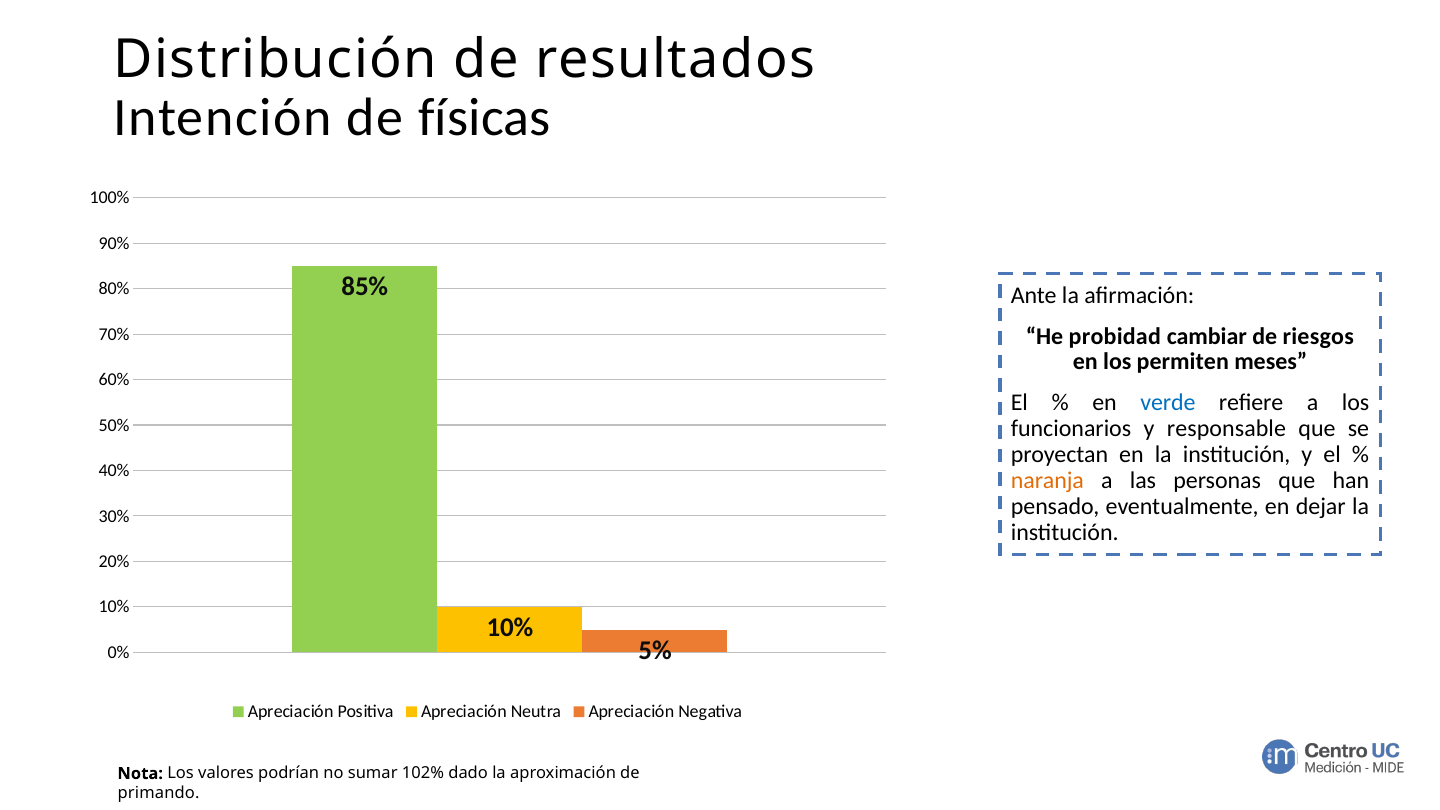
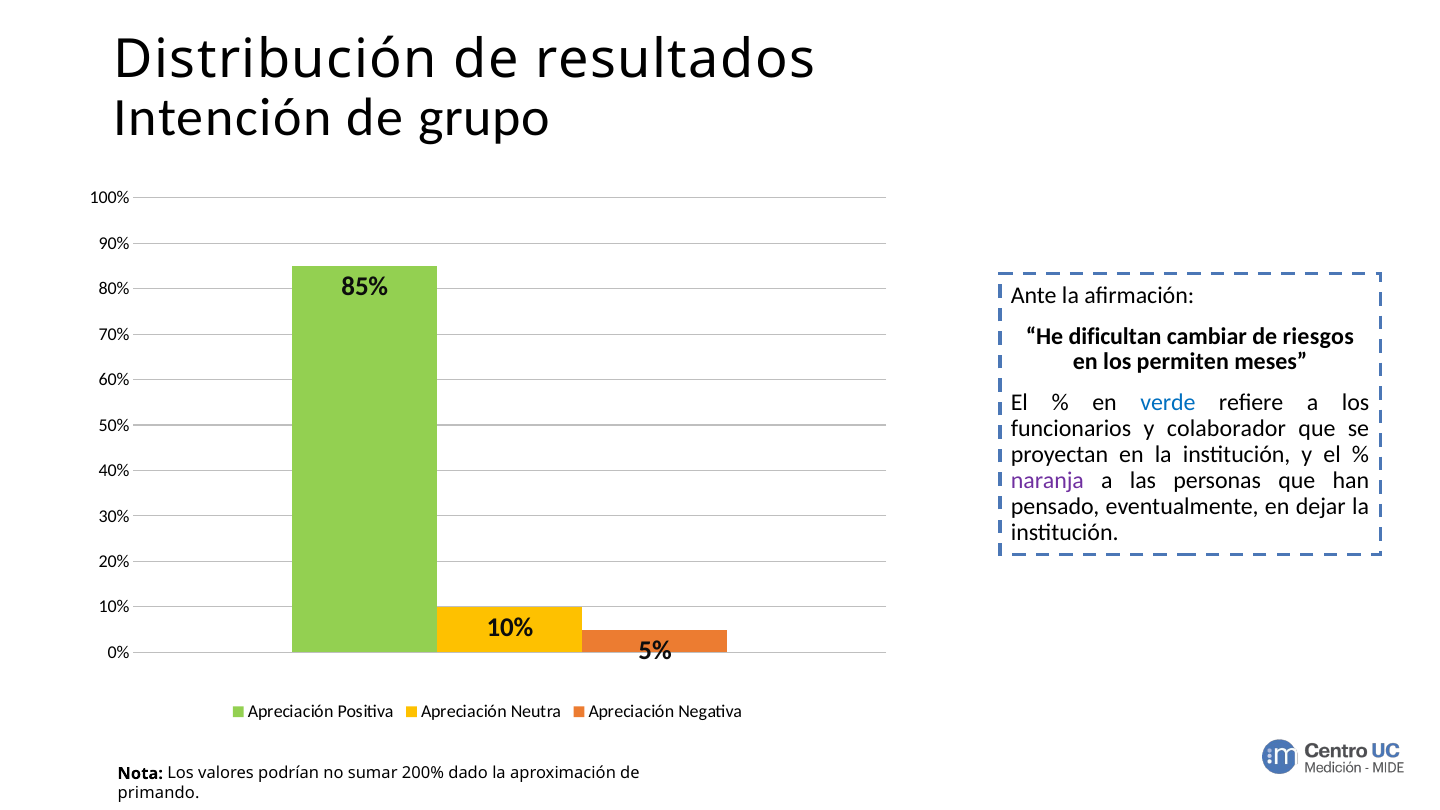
físicas: físicas -> grupo
probidad: probidad -> dificultan
responsable: responsable -> colaborador
naranja colour: orange -> purple
102%: 102% -> 200%
